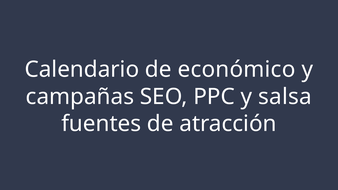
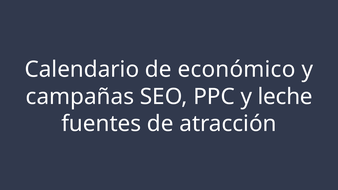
salsa: salsa -> leche
